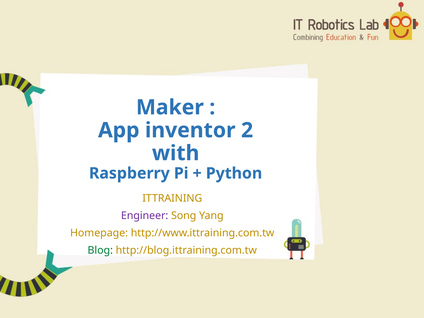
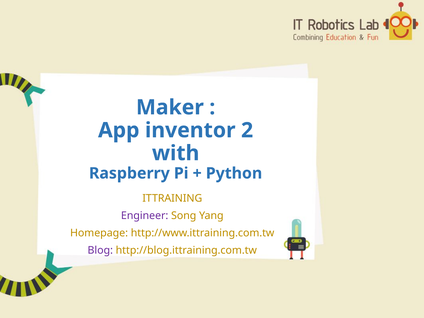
Blog colour: green -> purple
